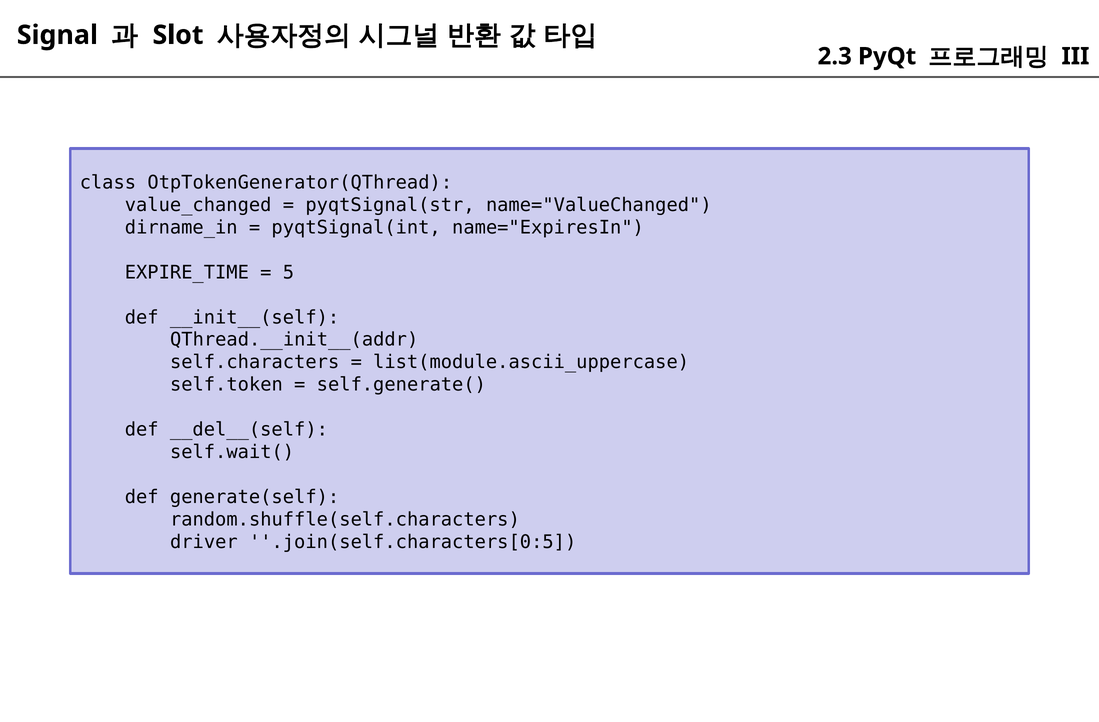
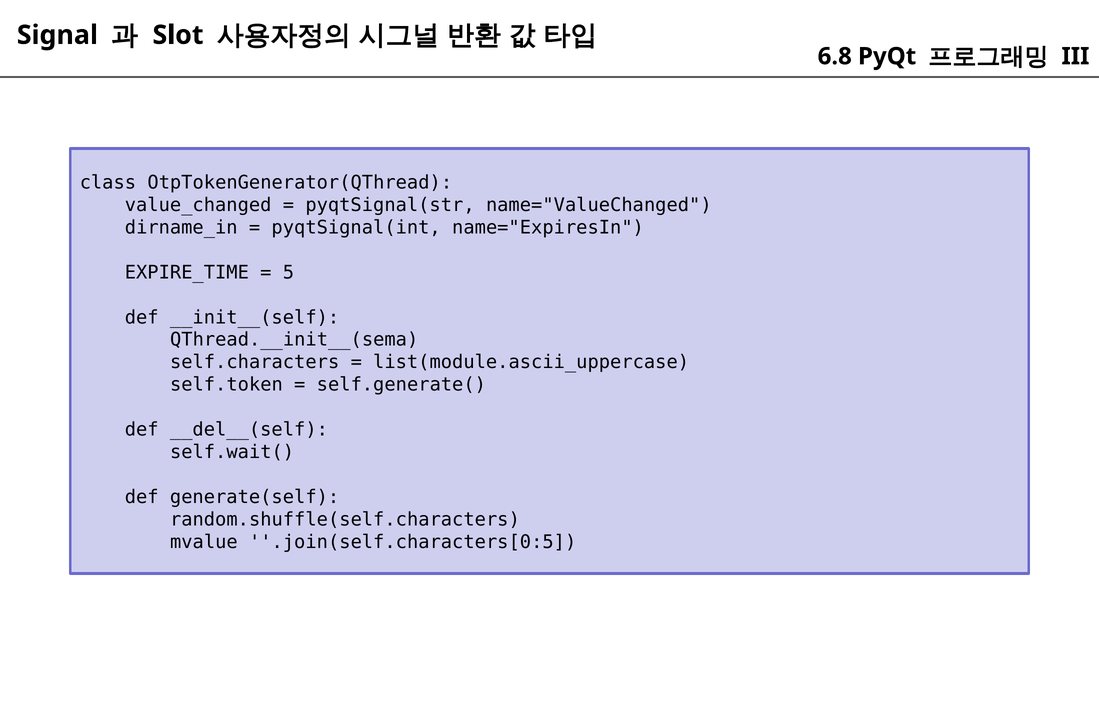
2.3: 2.3 -> 6.8
QThread.__init__(addr: QThread.__init__(addr -> QThread.__init__(sema
driver: driver -> mvalue
